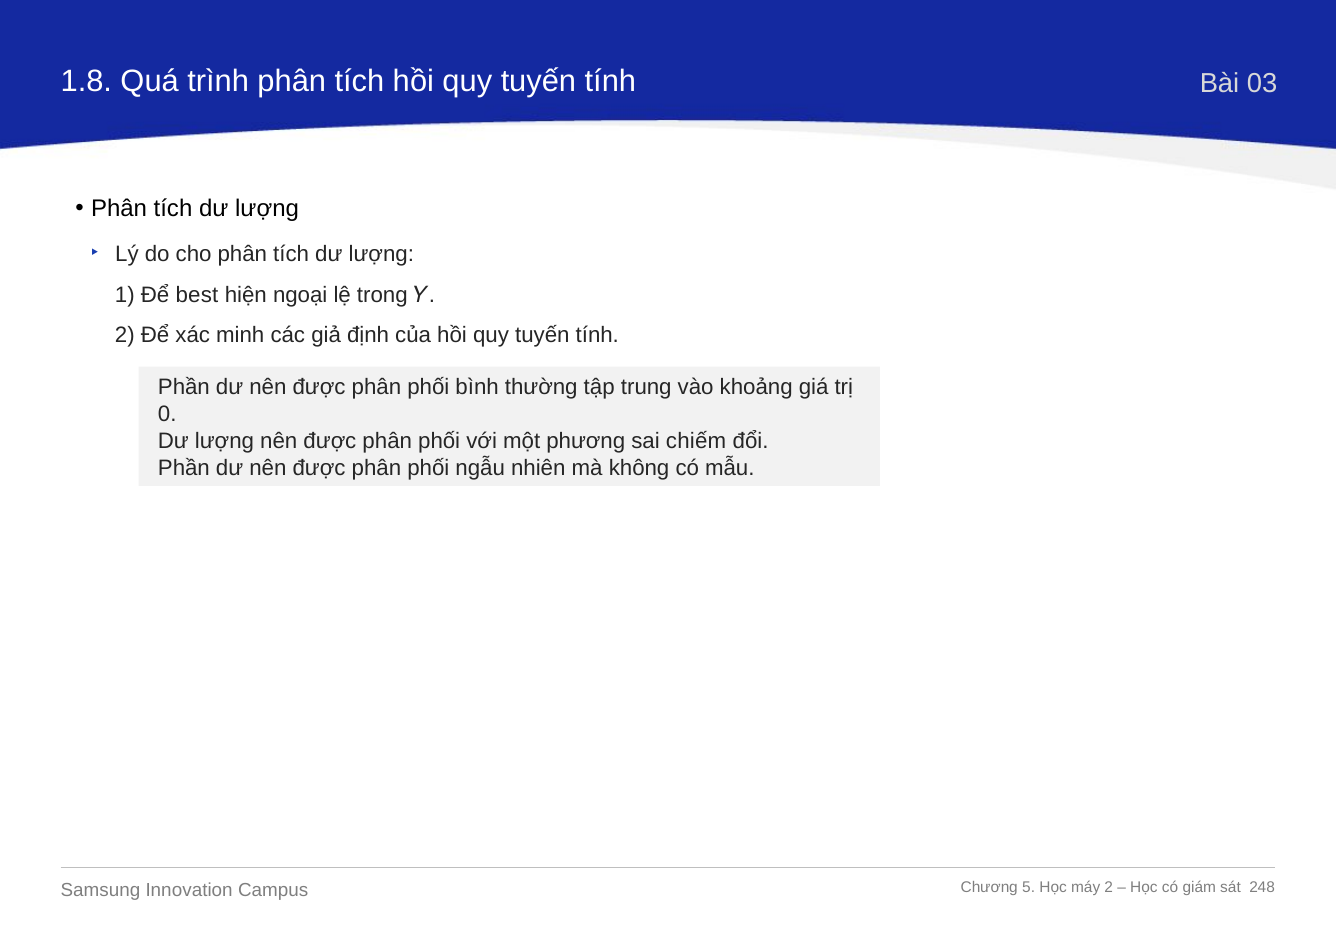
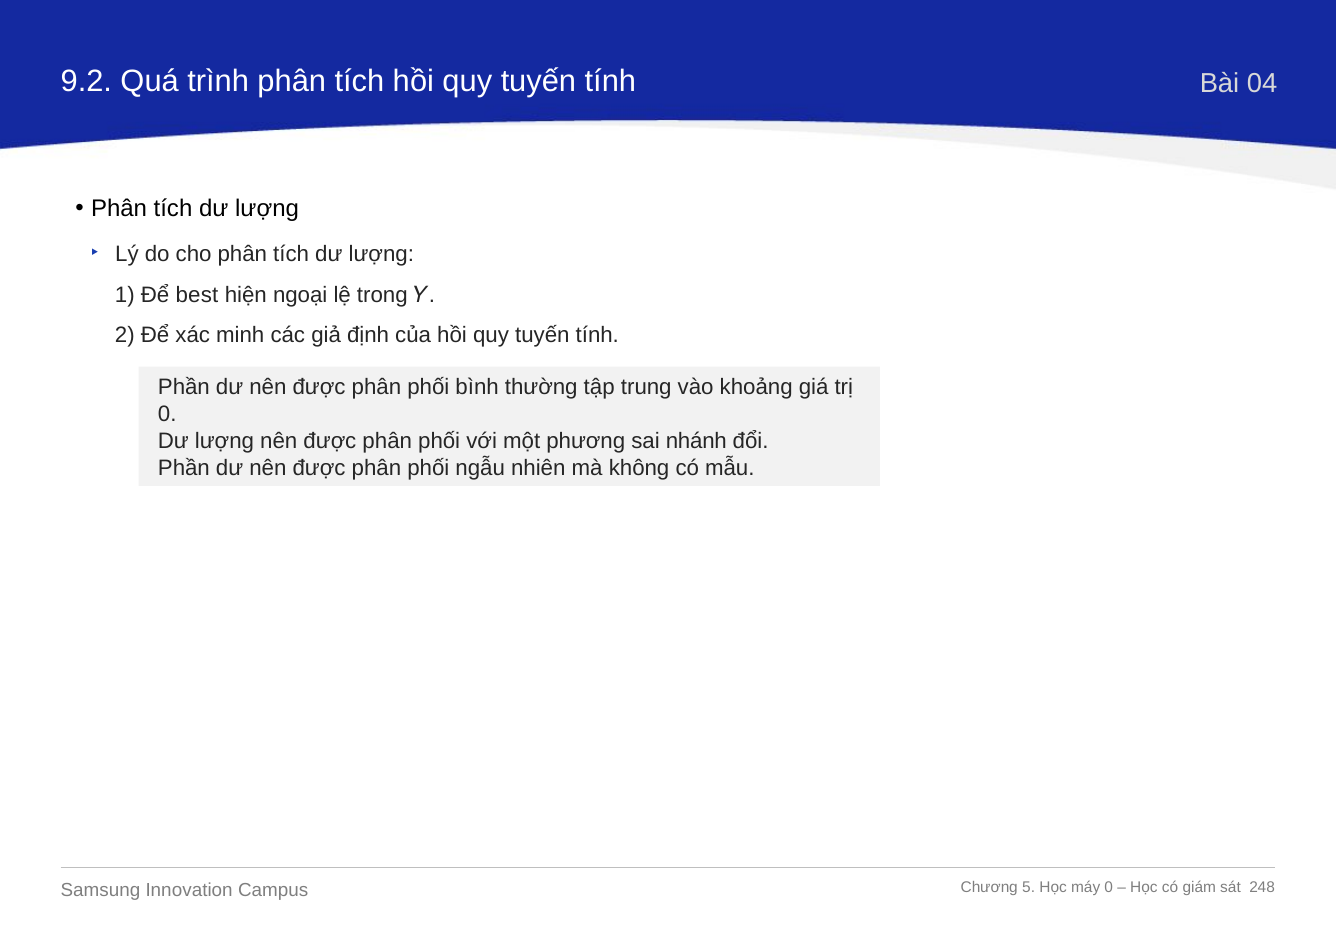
1.8: 1.8 -> 9.2
03: 03 -> 04
chiếm: chiếm -> nhánh
2 at (1109, 887): 2 -> 0
